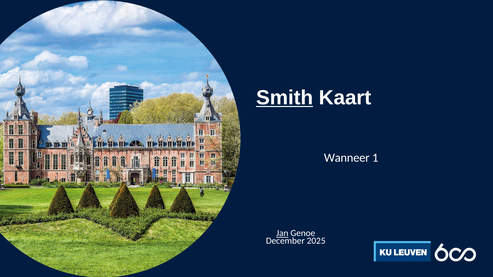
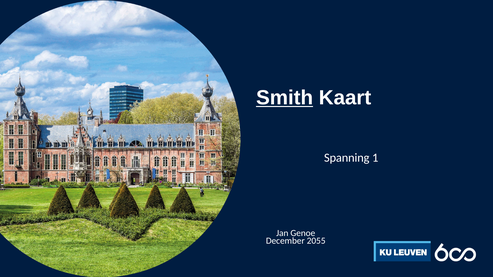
Wanneer: Wanneer -> Spanning
Jan underline: present -> none
2025: 2025 -> 2055
